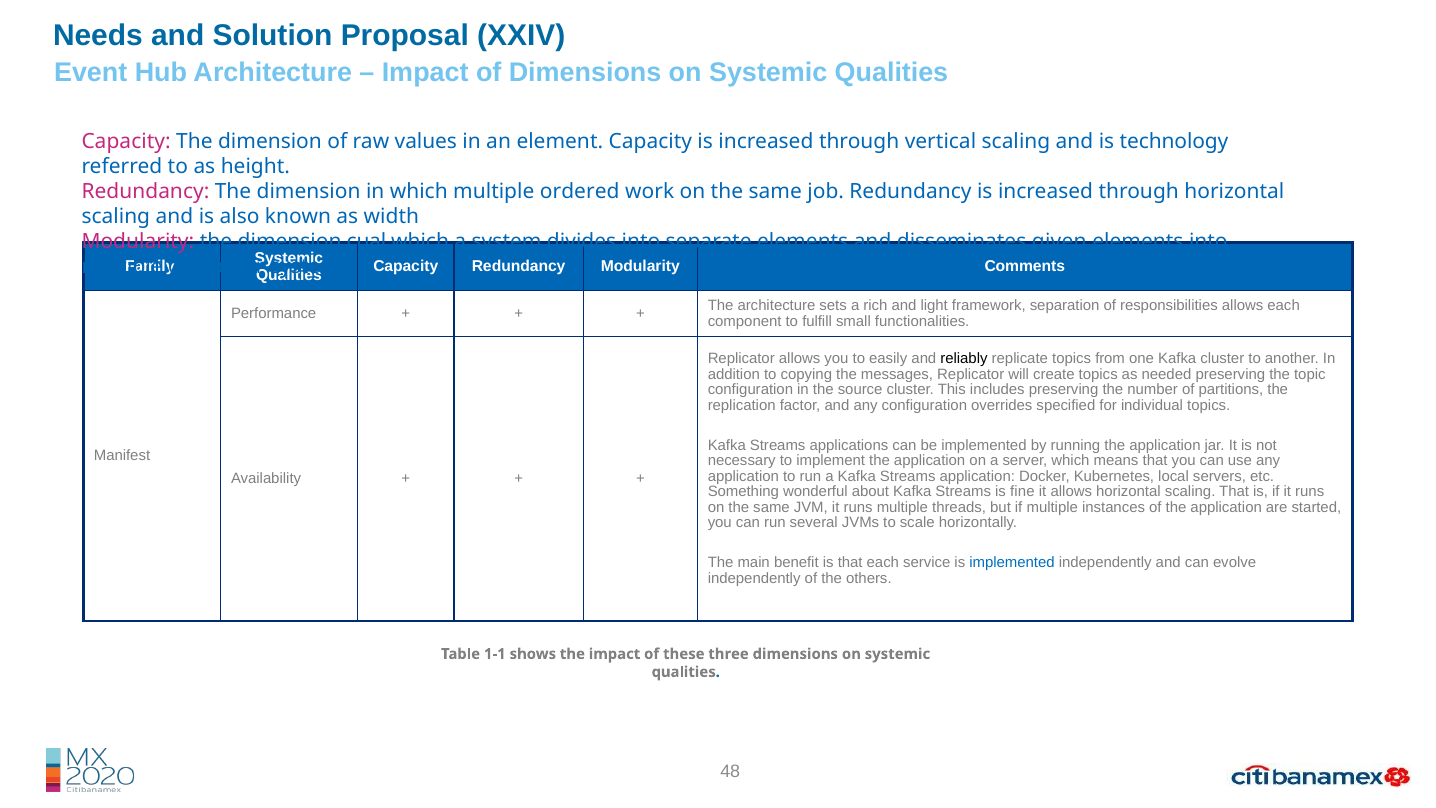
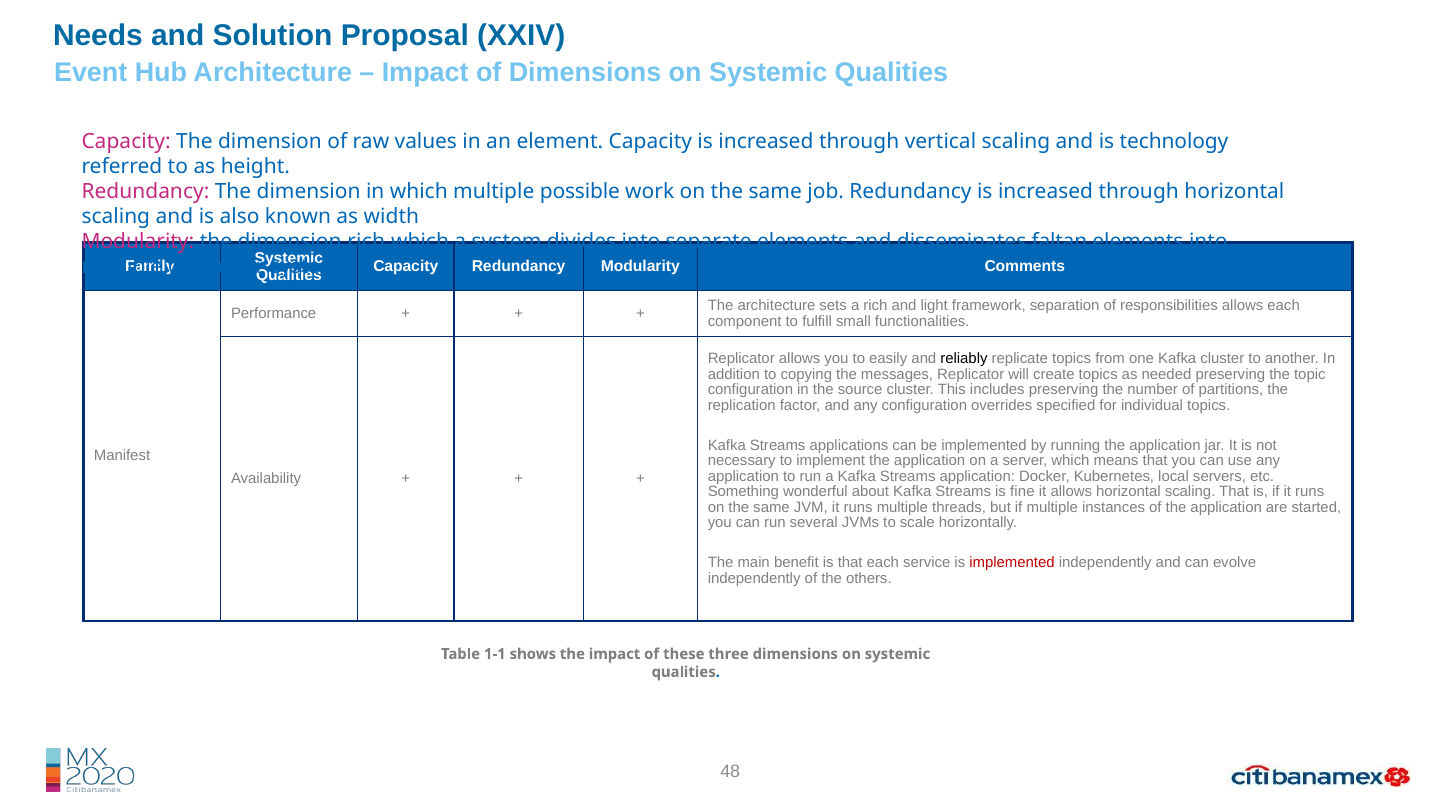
ordered: ordered -> possible
cual at (366, 242): cual -> rich
given: given -> faltan
implemented at (1012, 563) colour: blue -> red
